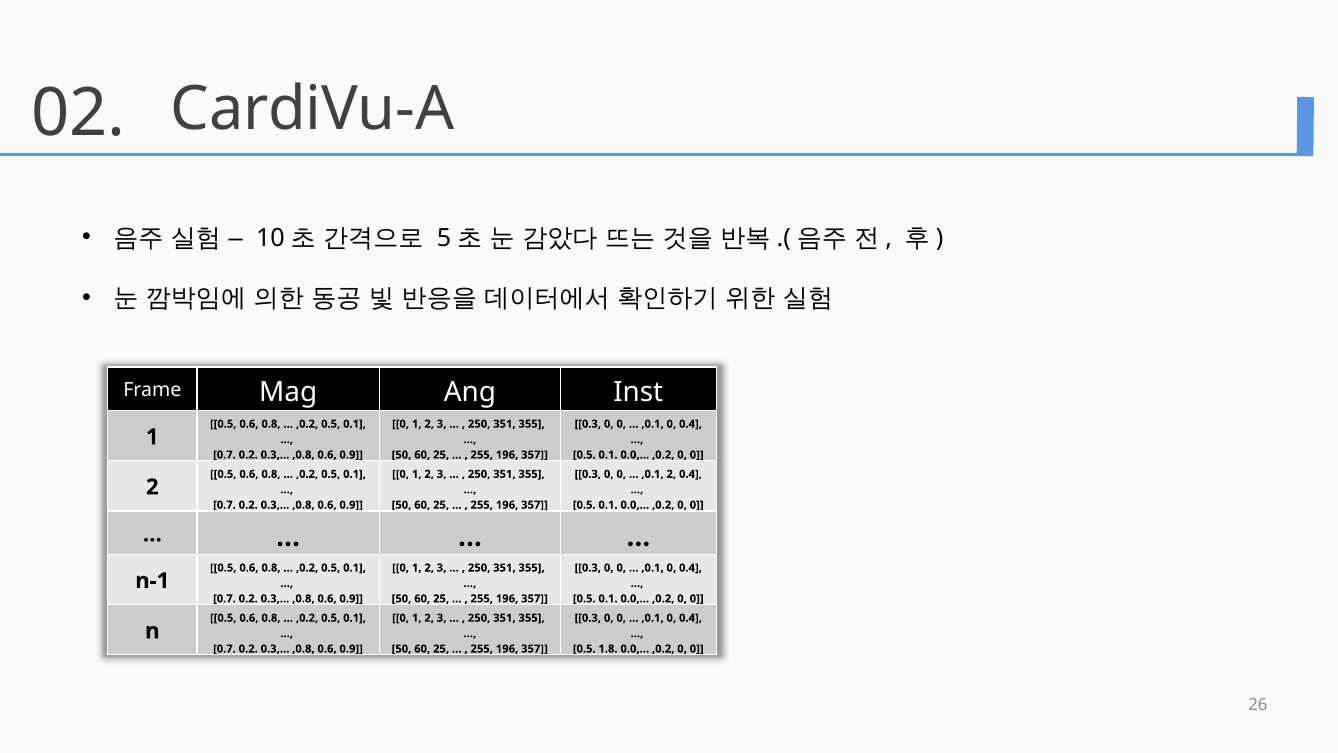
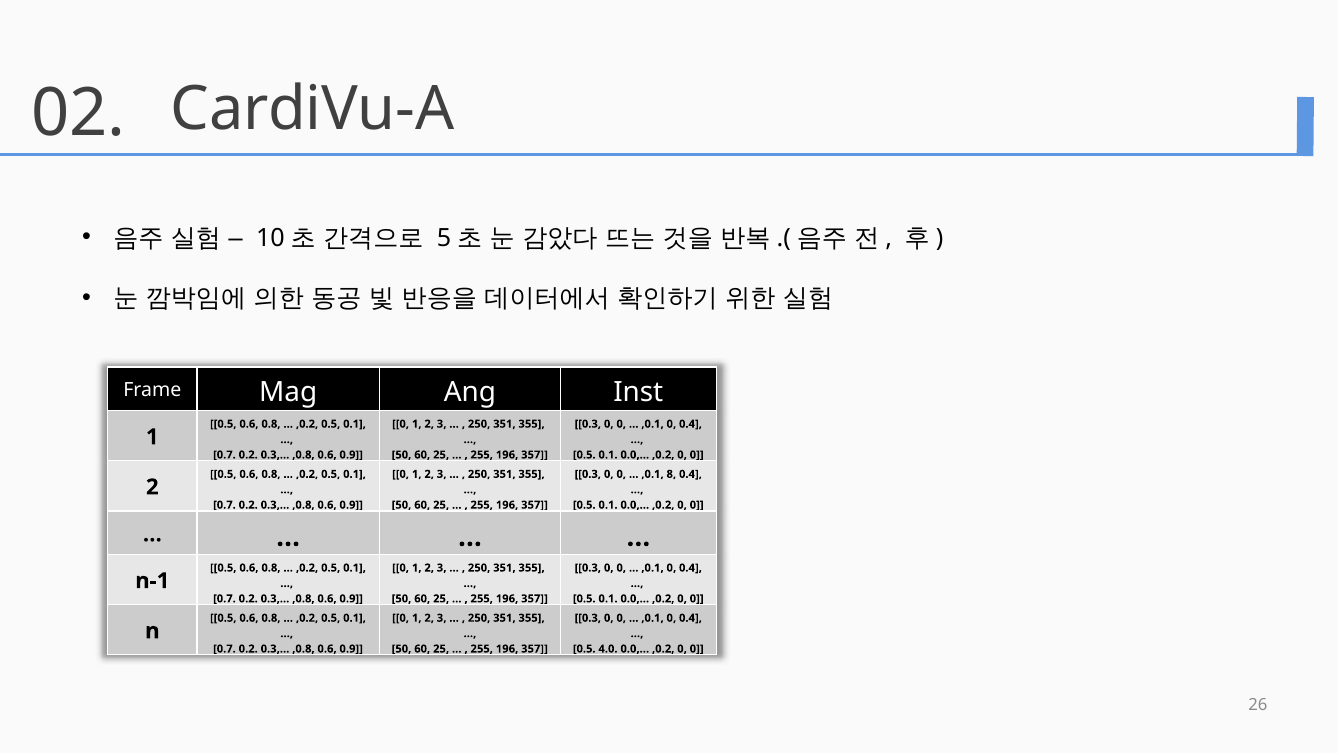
,0.1 2: 2 -> 8
1.8: 1.8 -> 4.0
